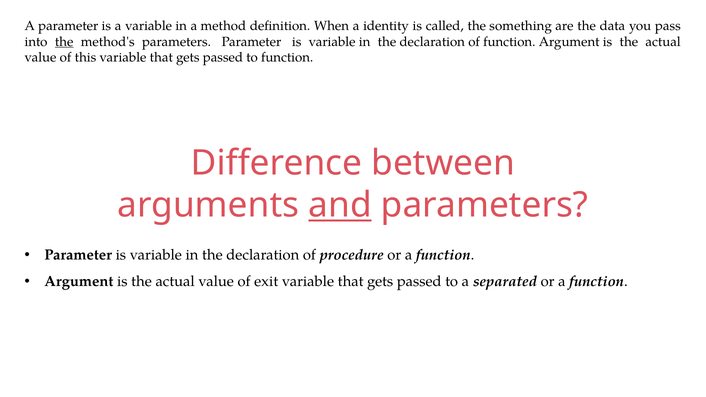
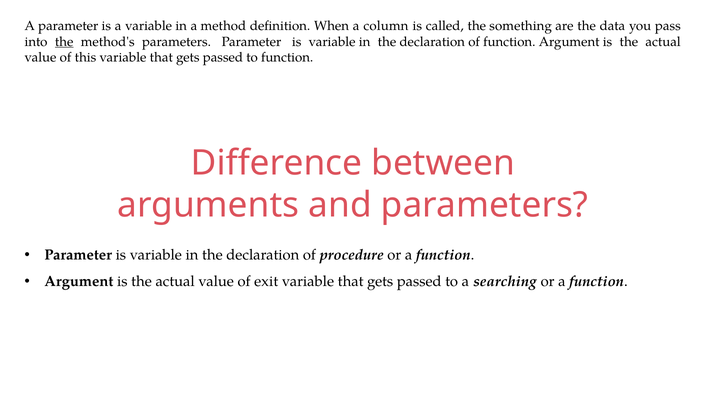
identity: identity -> column
and underline: present -> none
separated: separated -> searching
